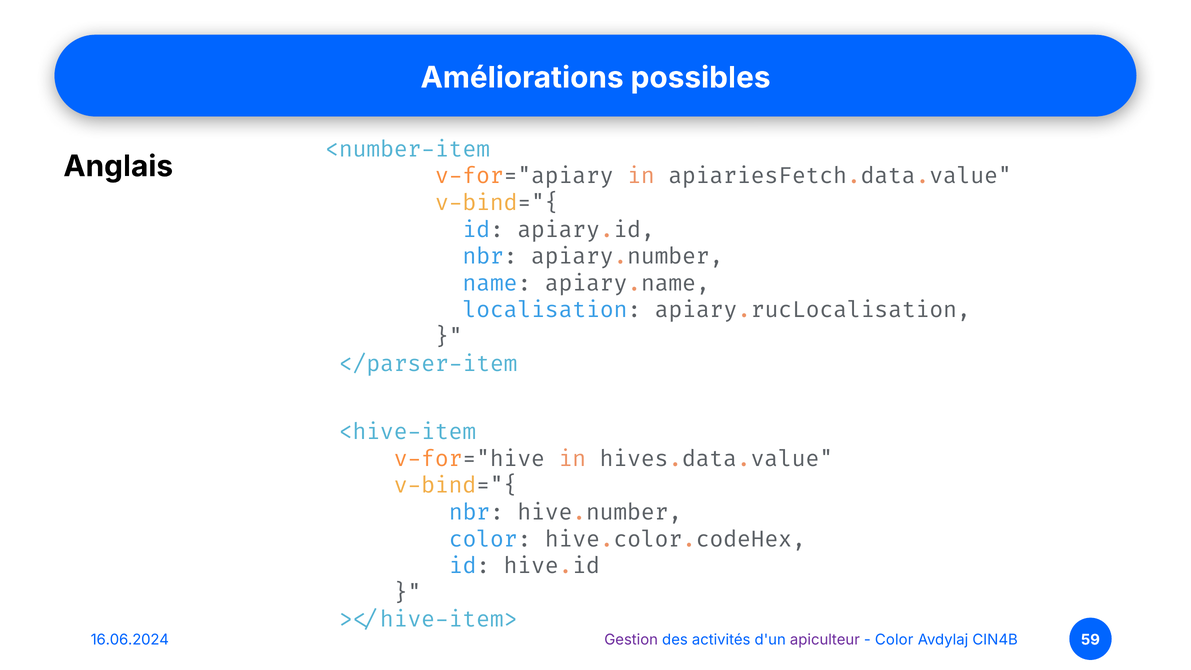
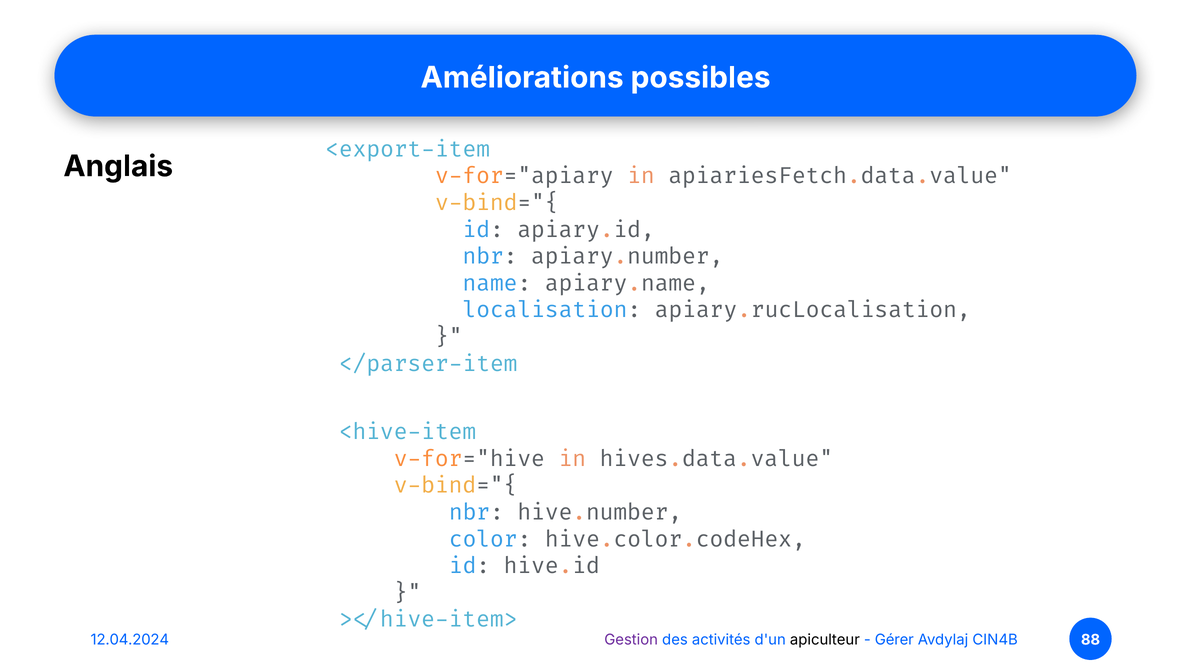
<number-item: <number-item -> <export-item
16.06.2024: 16.06.2024 -> 12.04.2024
apiculteur colour: purple -> black
Color at (894, 640): Color -> Gérer
59: 59 -> 88
